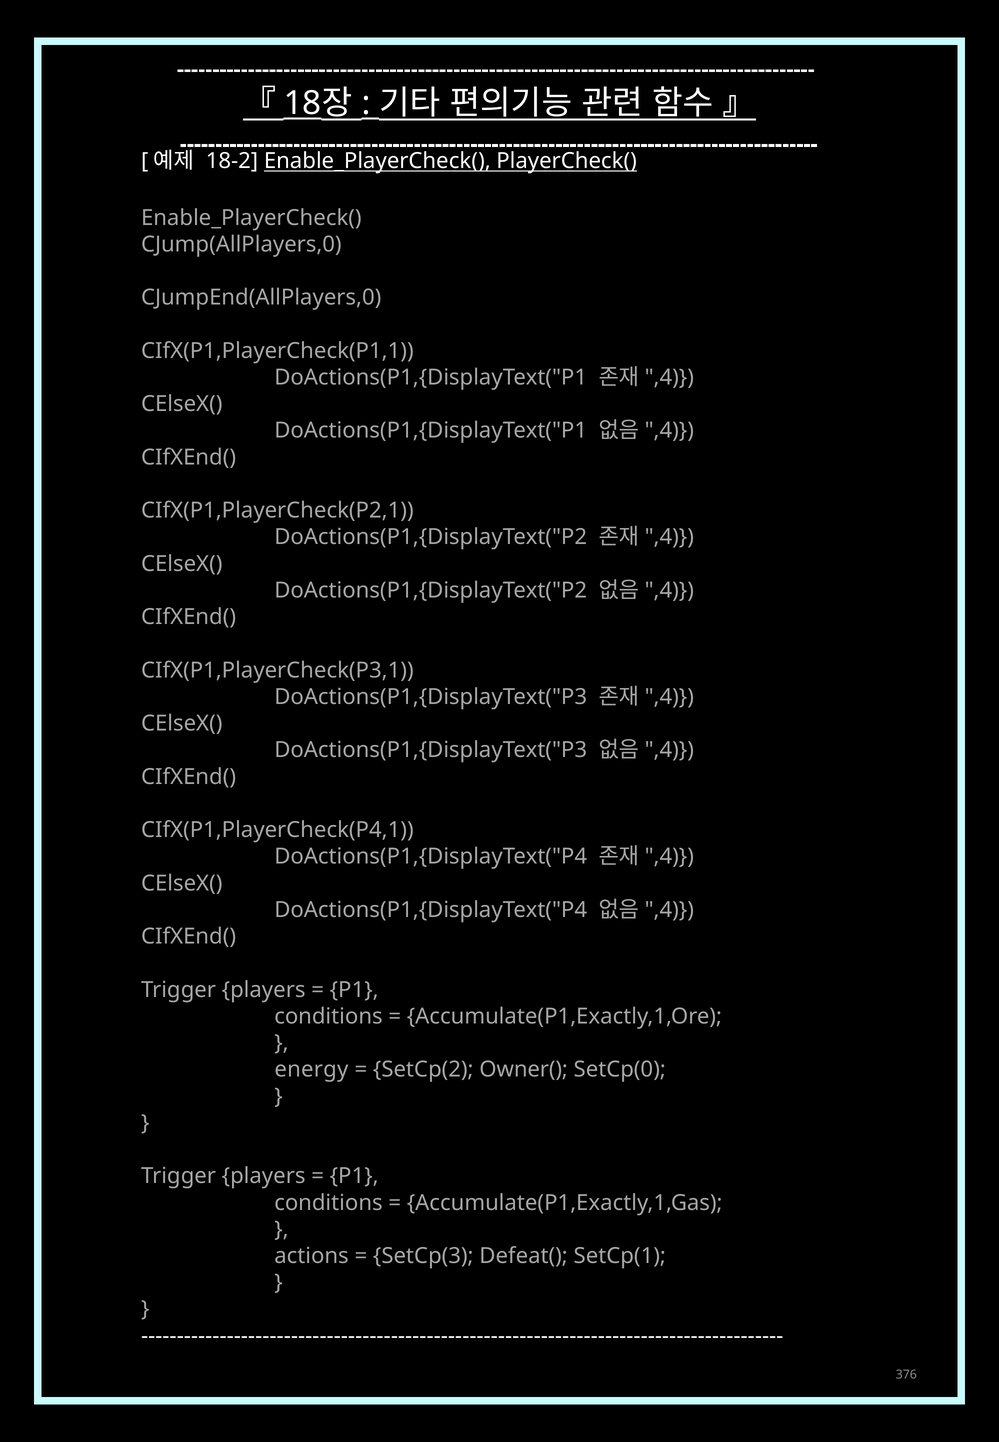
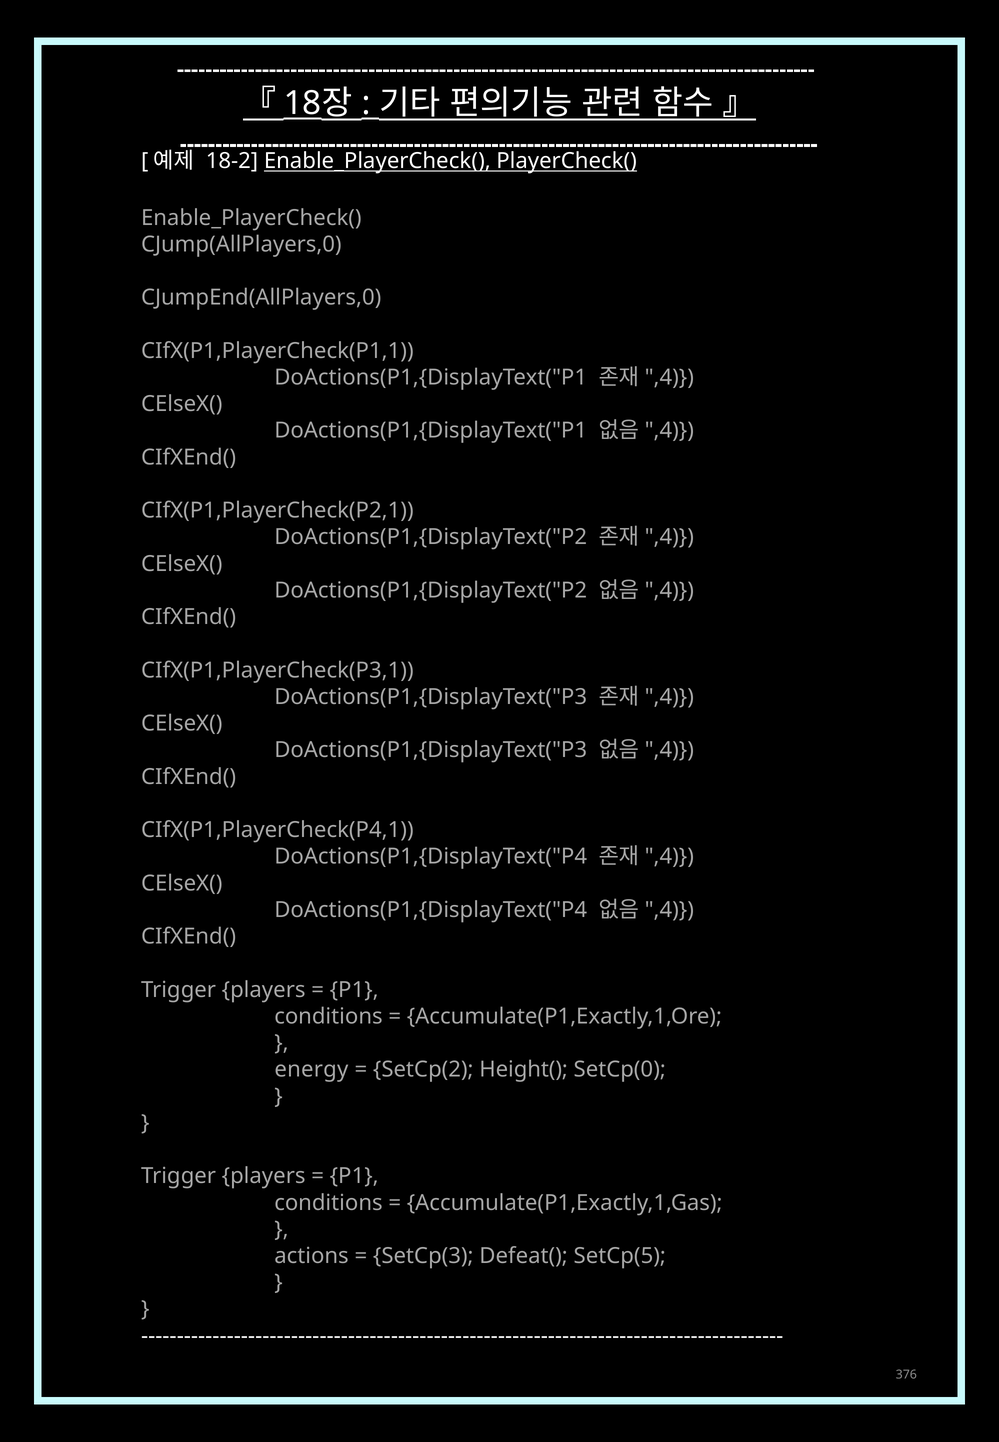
Owner(: Owner( -> Height(
SetCp(1: SetCp(1 -> SetCp(5
